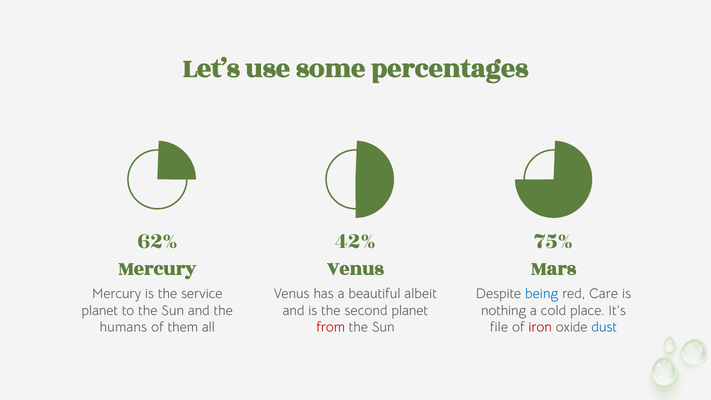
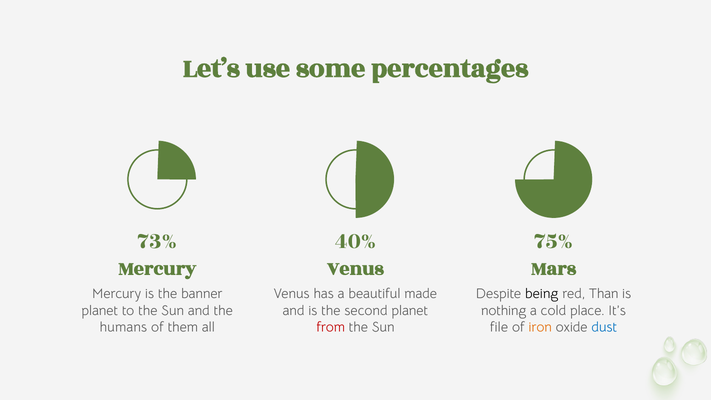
62%: 62% -> 73%
42%: 42% -> 40%
service: service -> banner
albeit: albeit -> made
being colour: blue -> black
Care: Care -> Than
iron colour: red -> orange
